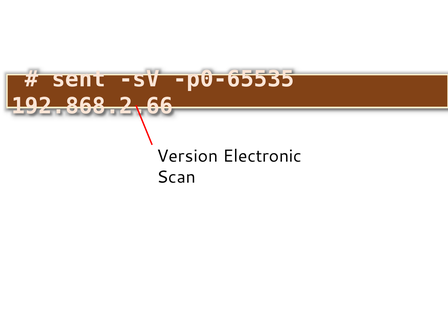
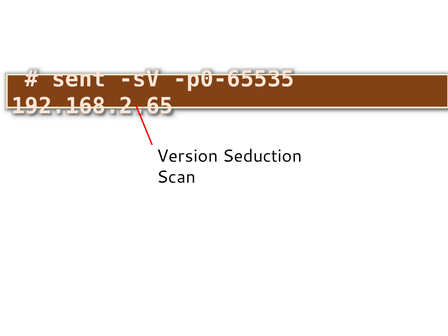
192.868.2.66: 192.868.2.66 -> 192.168.2.65
Electronic: Electronic -> Seduction
